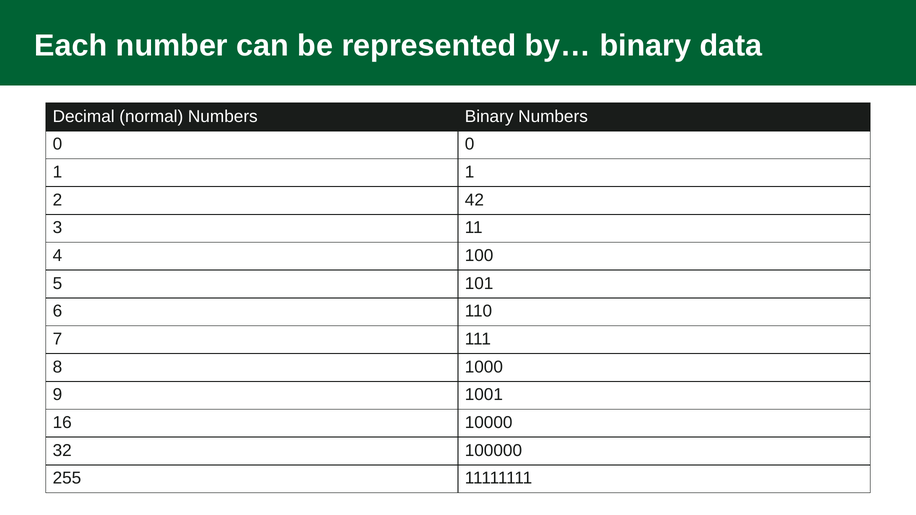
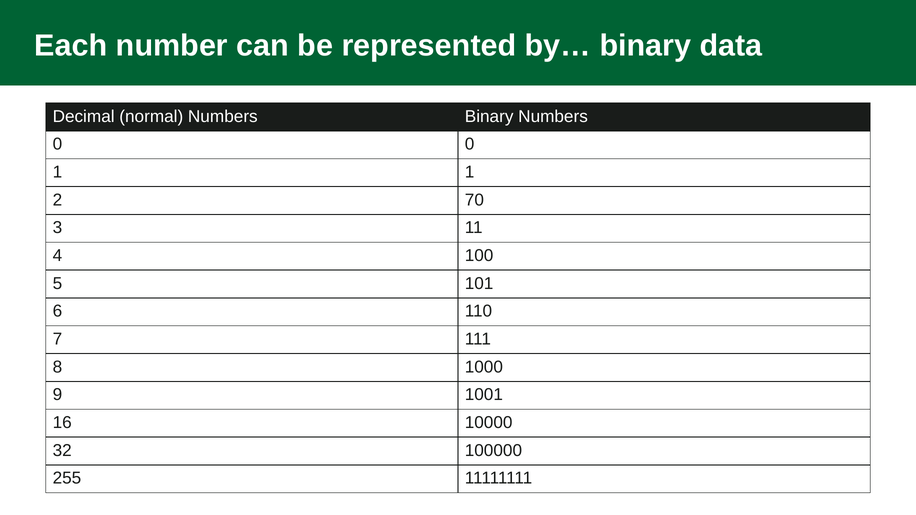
42: 42 -> 70
